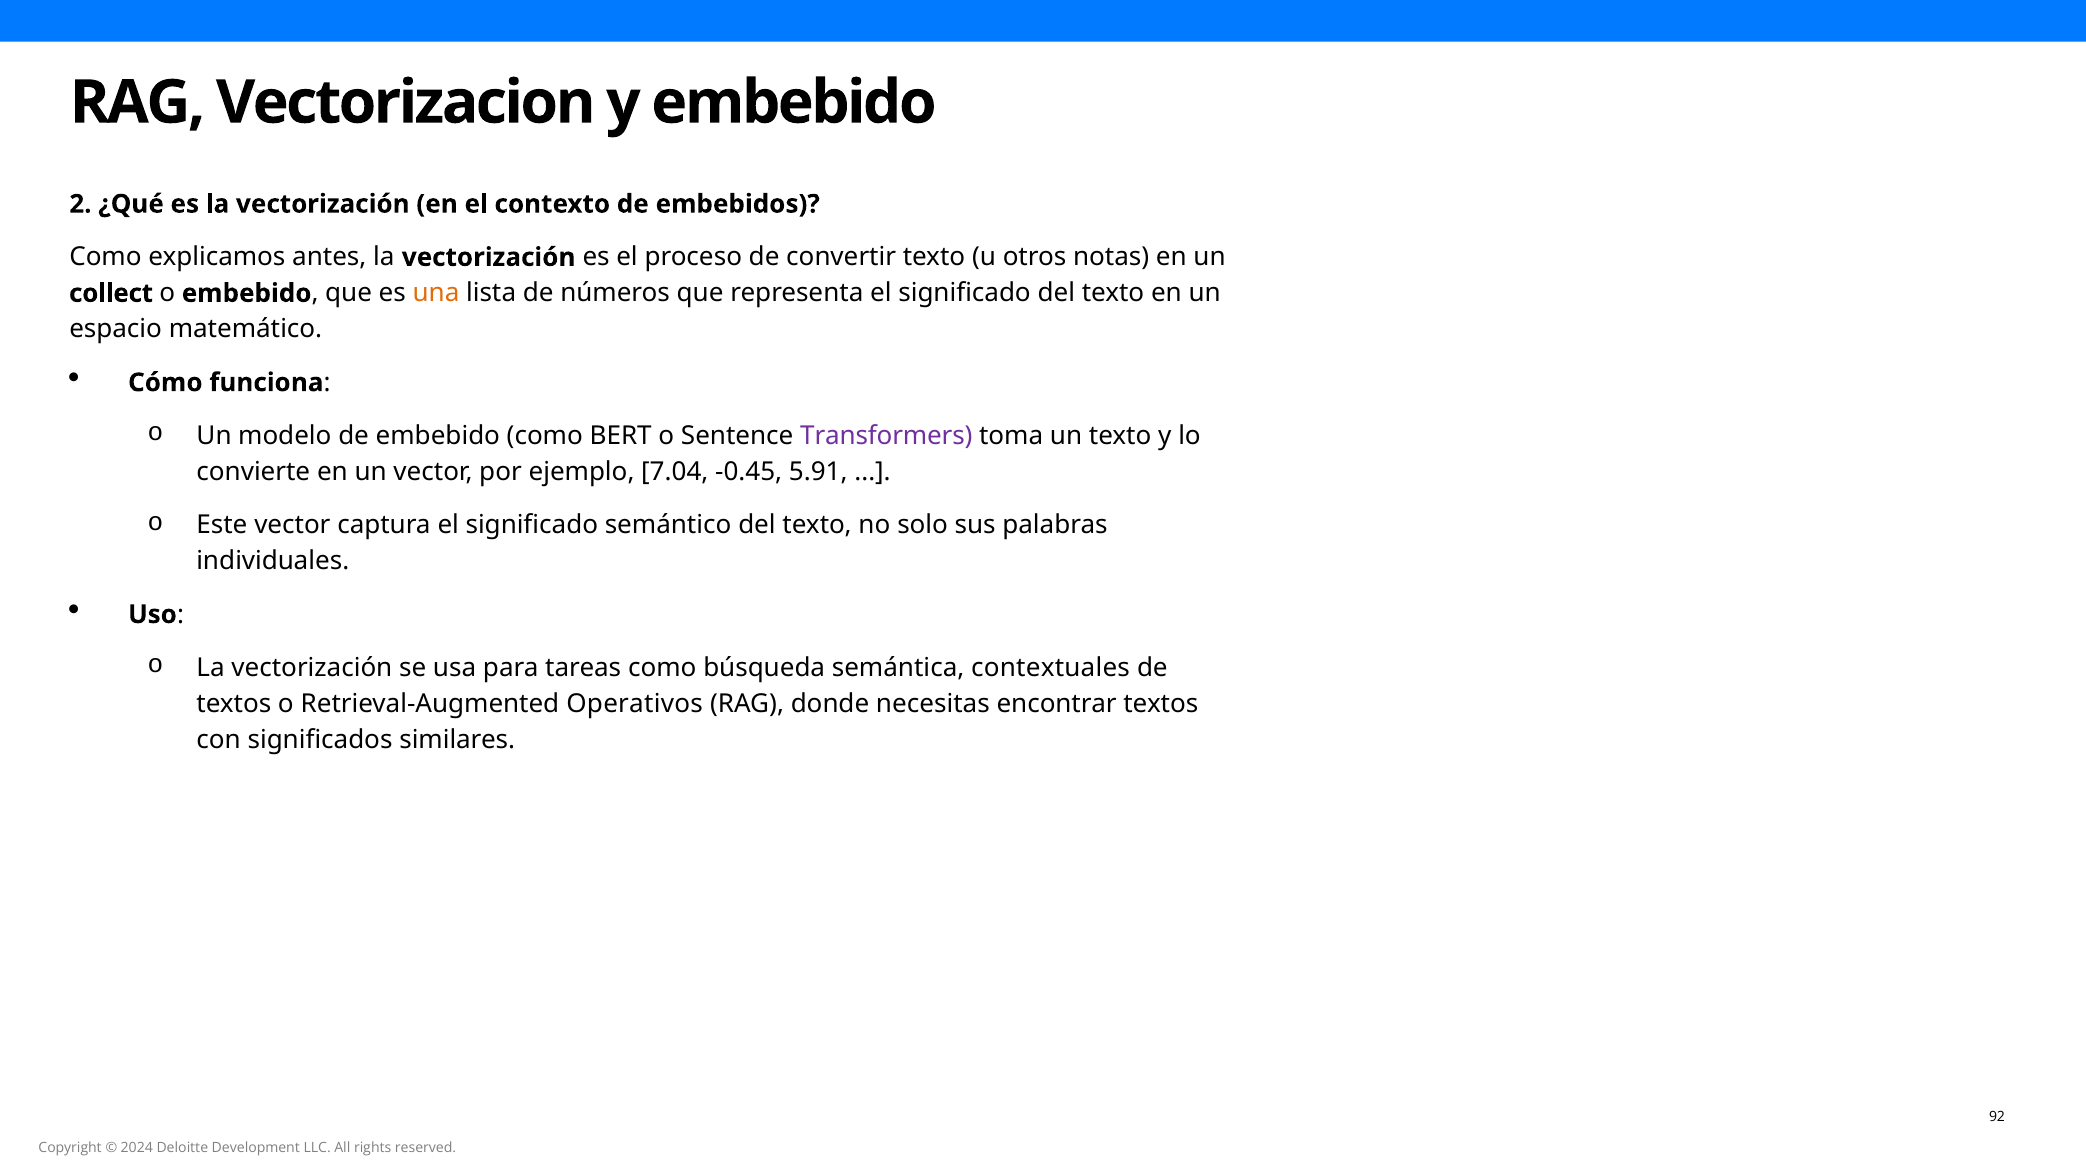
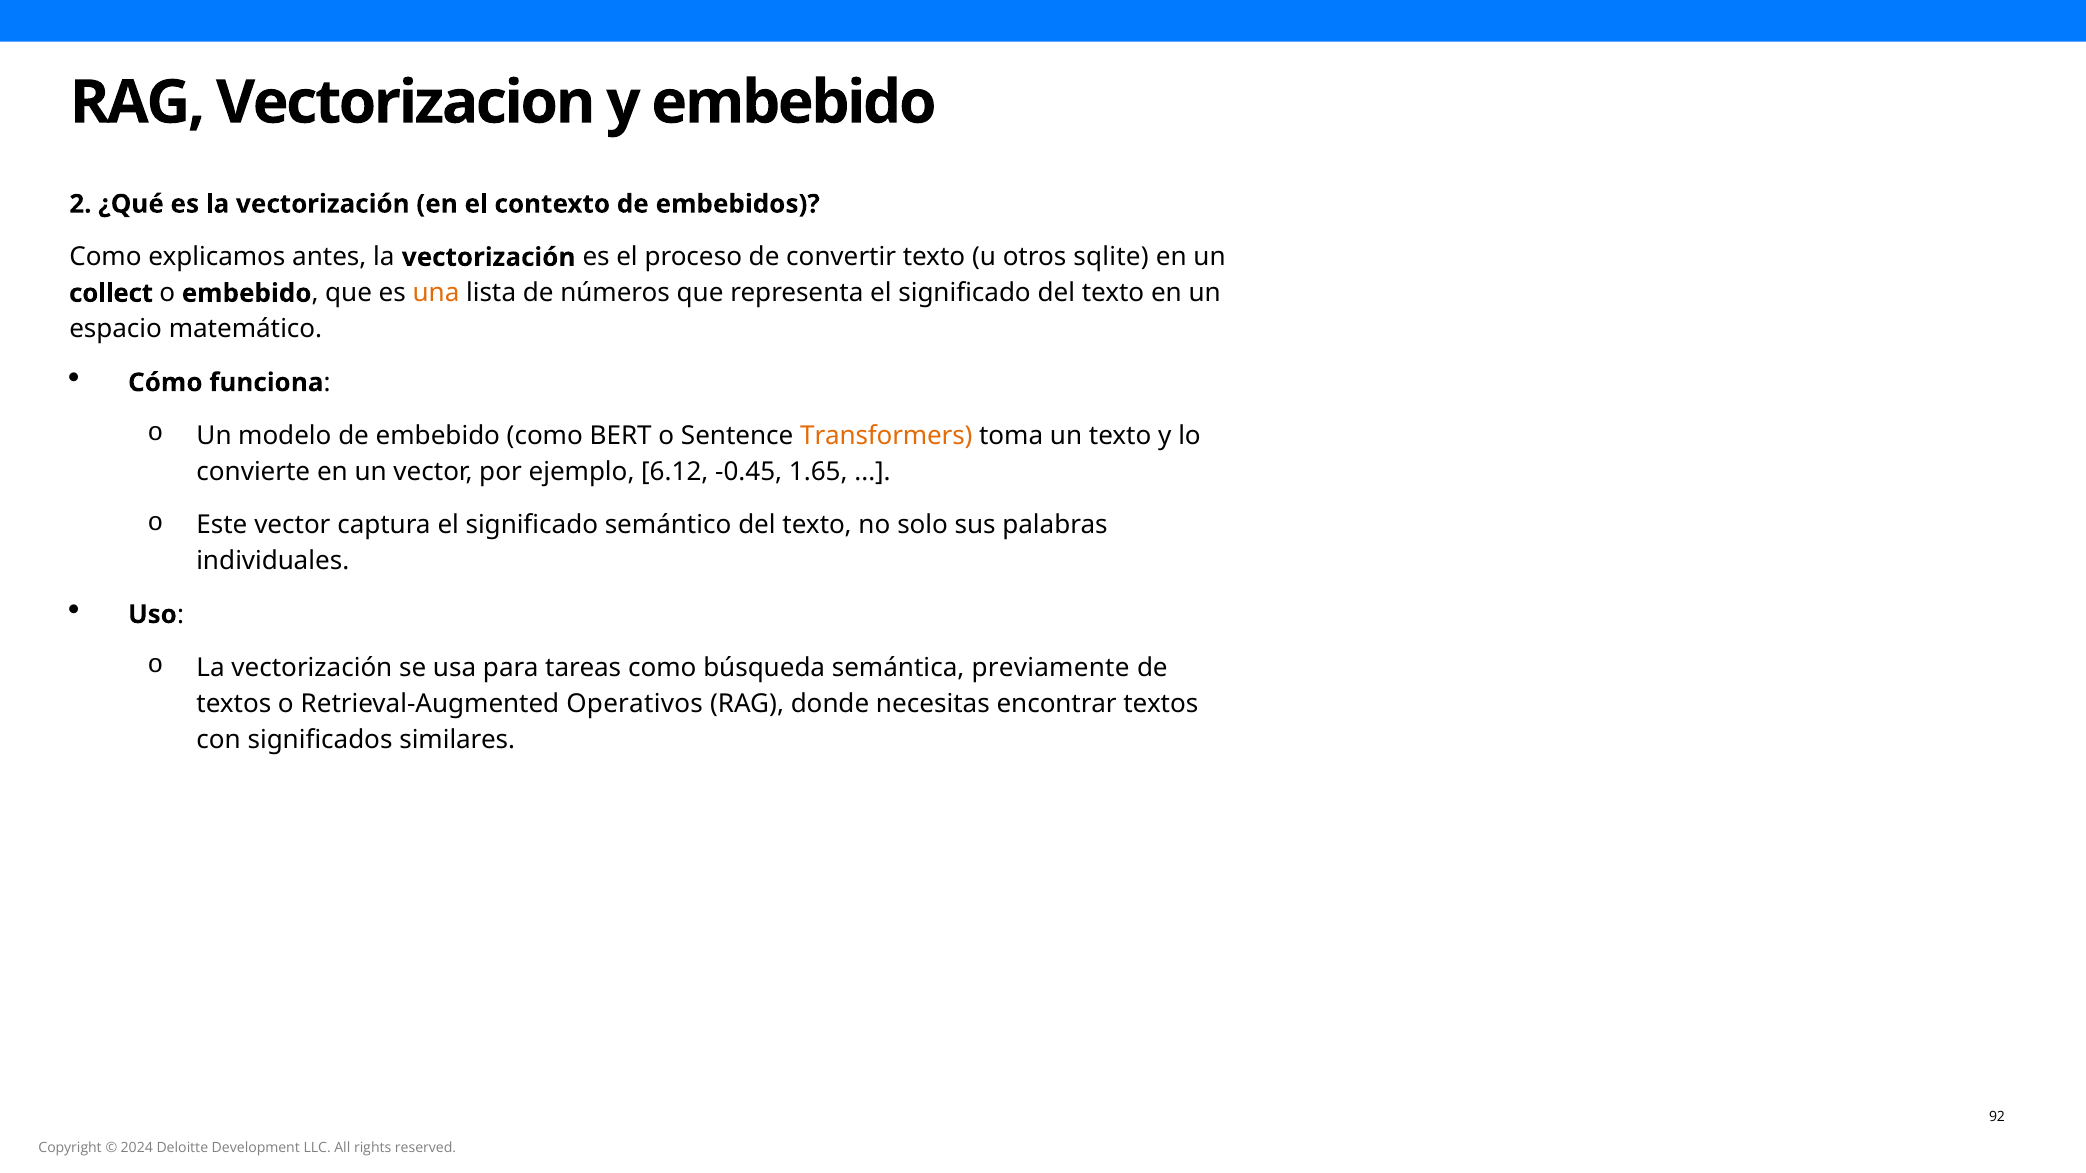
notas: notas -> sqlite
Transformers colour: purple -> orange
7.04: 7.04 -> 6.12
5.91: 5.91 -> 1.65
contextuales: contextuales -> previamente
